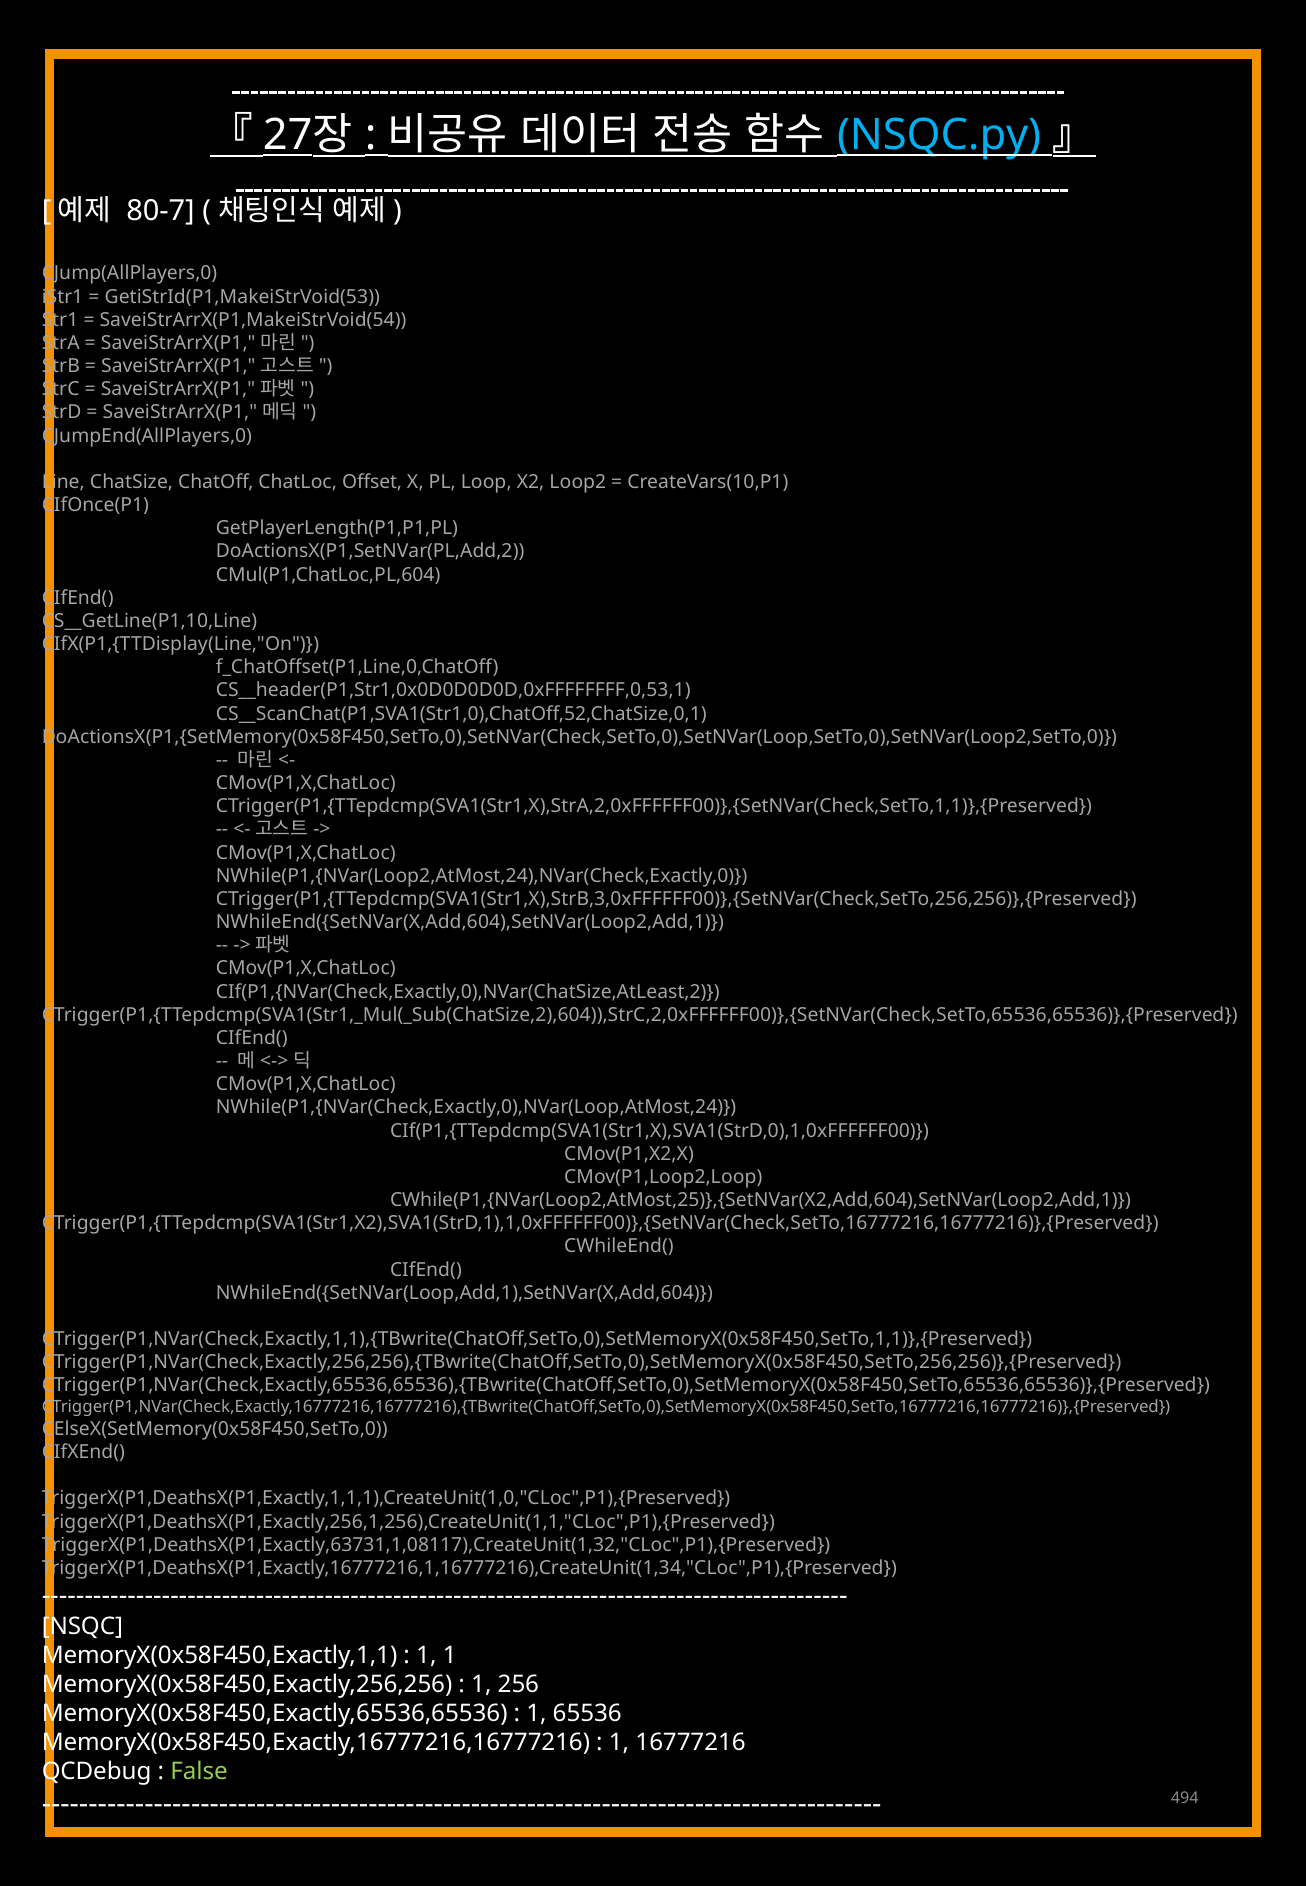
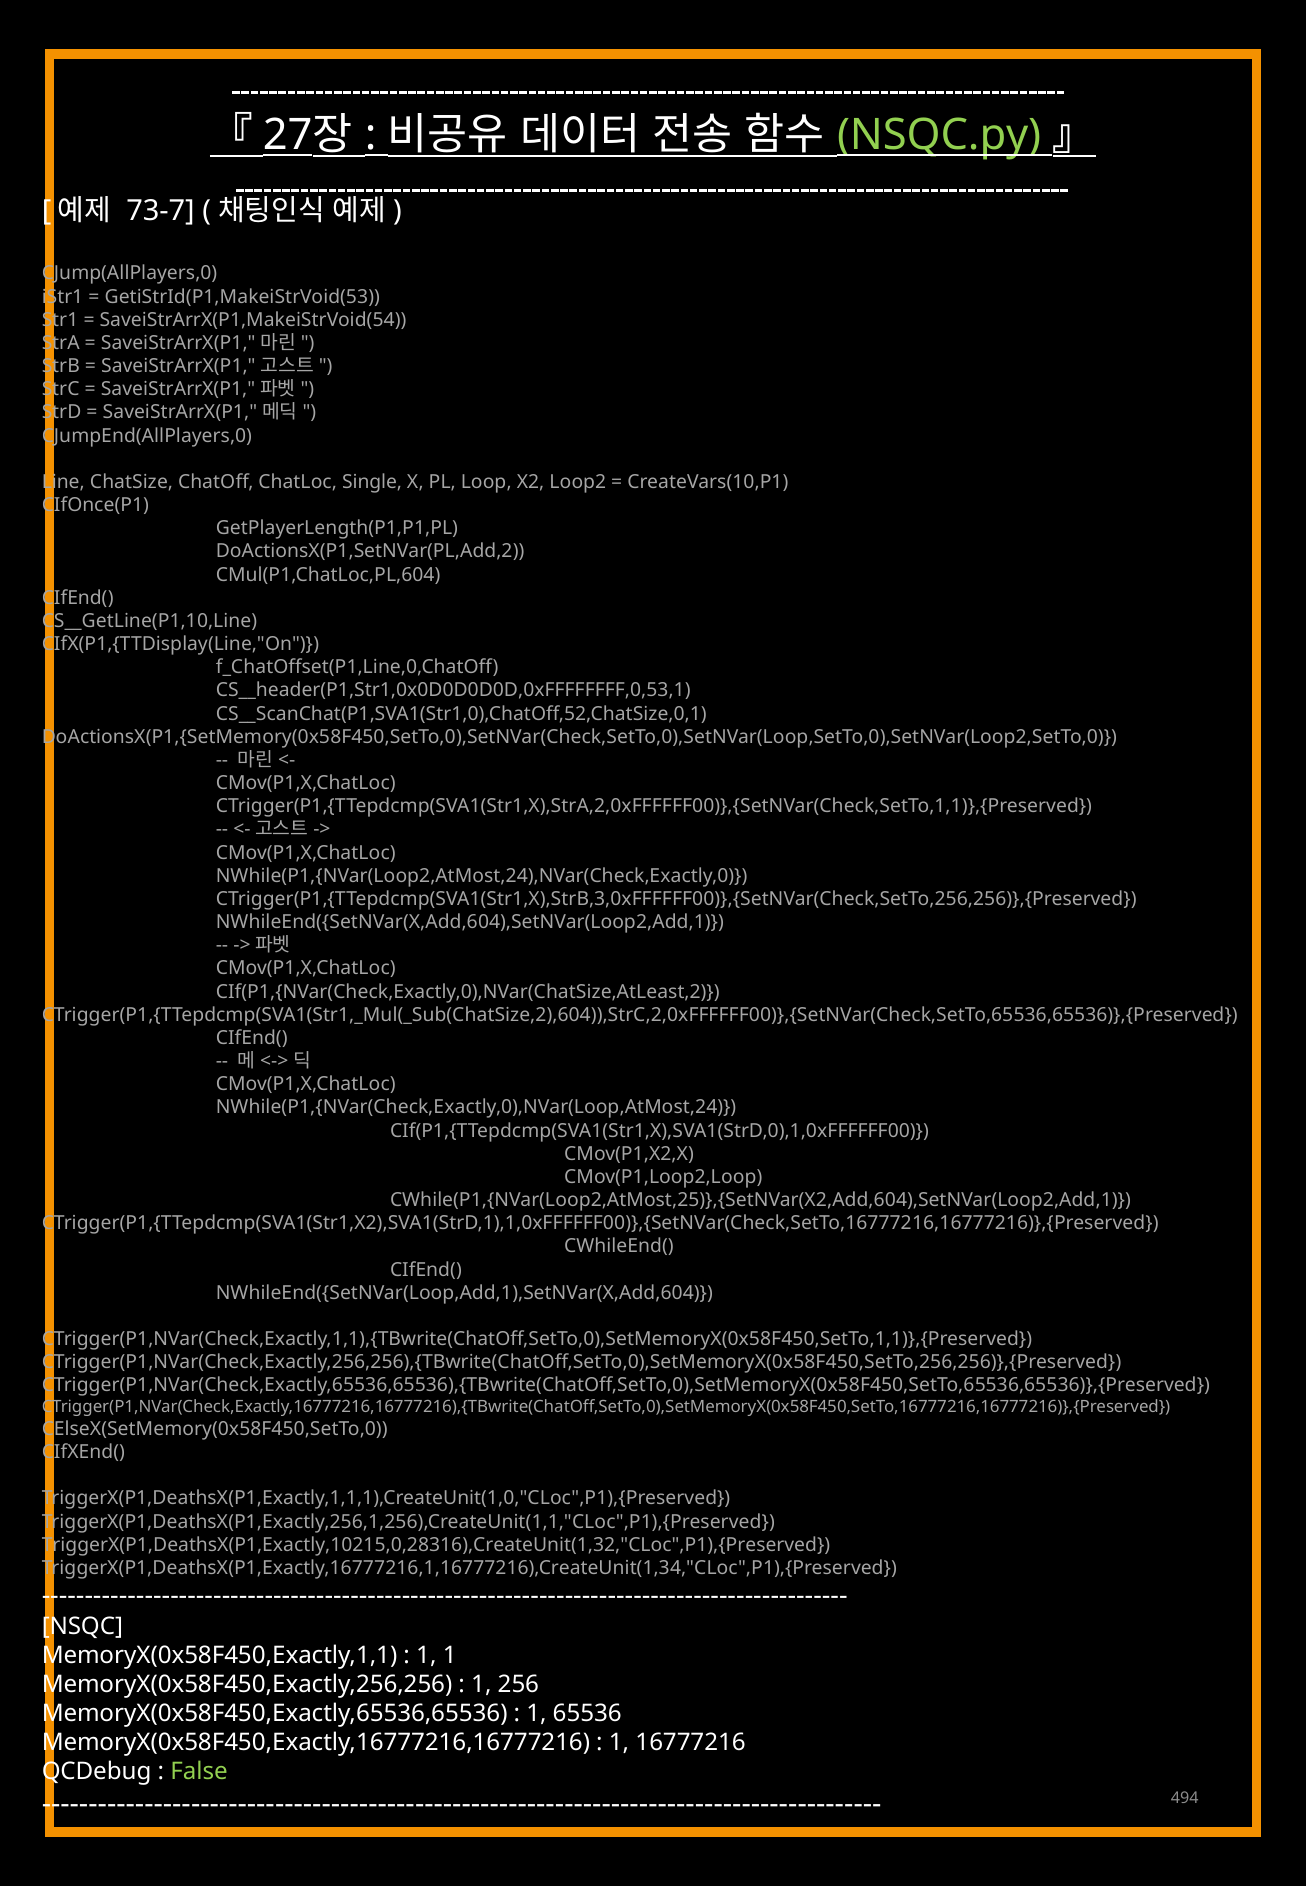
NSQC.py colour: light blue -> light green
80-7: 80-7 -> 73-7
Offset: Offset -> Single
TriggerX(P1,DeathsX(P1,Exactly,63731,1,08117),CreateUnit(1,32,"CLoc",P1),{Preserved: TriggerX(P1,DeathsX(P1,Exactly,63731,1,08117),CreateUnit(1,32,"CLoc",P1),{Preserved -> TriggerX(P1,DeathsX(P1,Exactly,10215,0,28316),CreateUnit(1,32,"CLoc",P1),{Preserved
